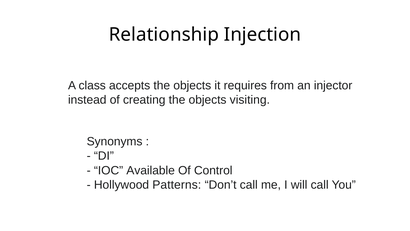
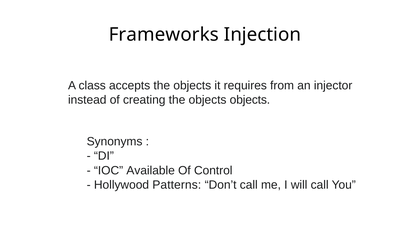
Relationship: Relationship -> Frameworks
objects visiting: visiting -> objects
